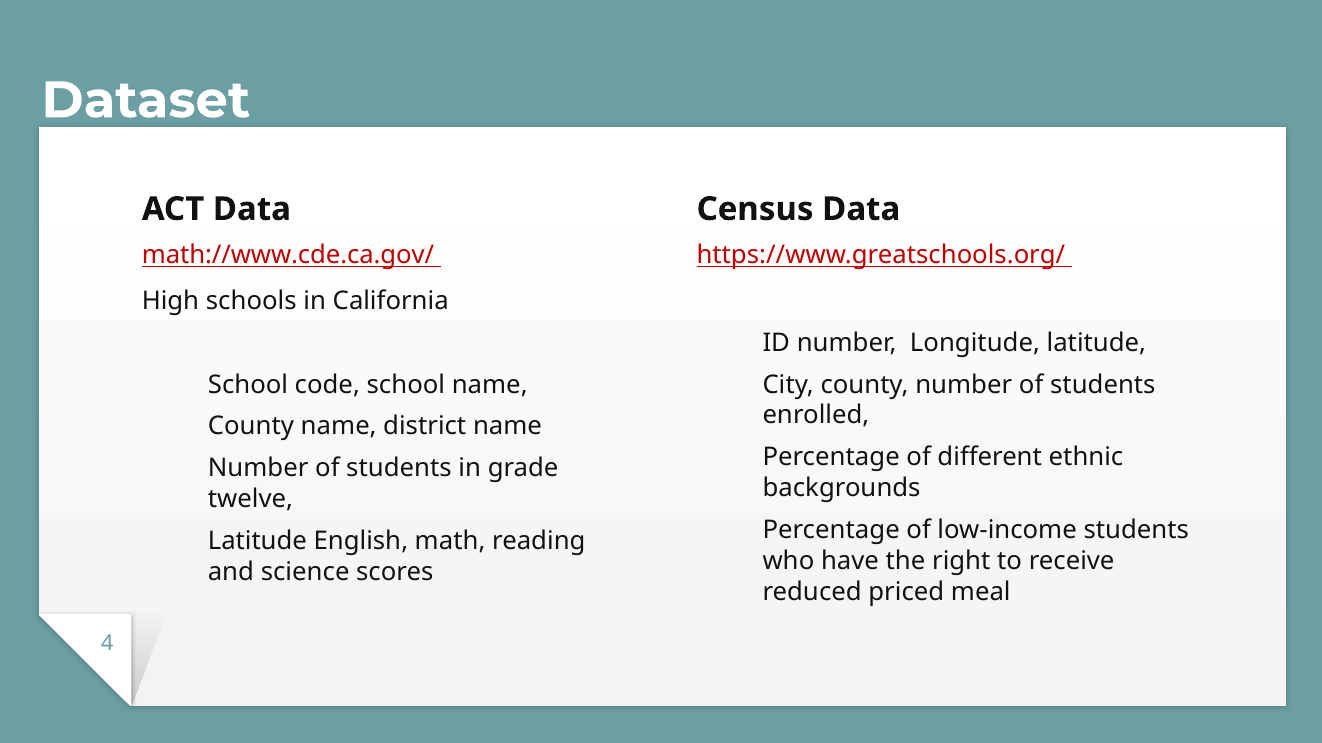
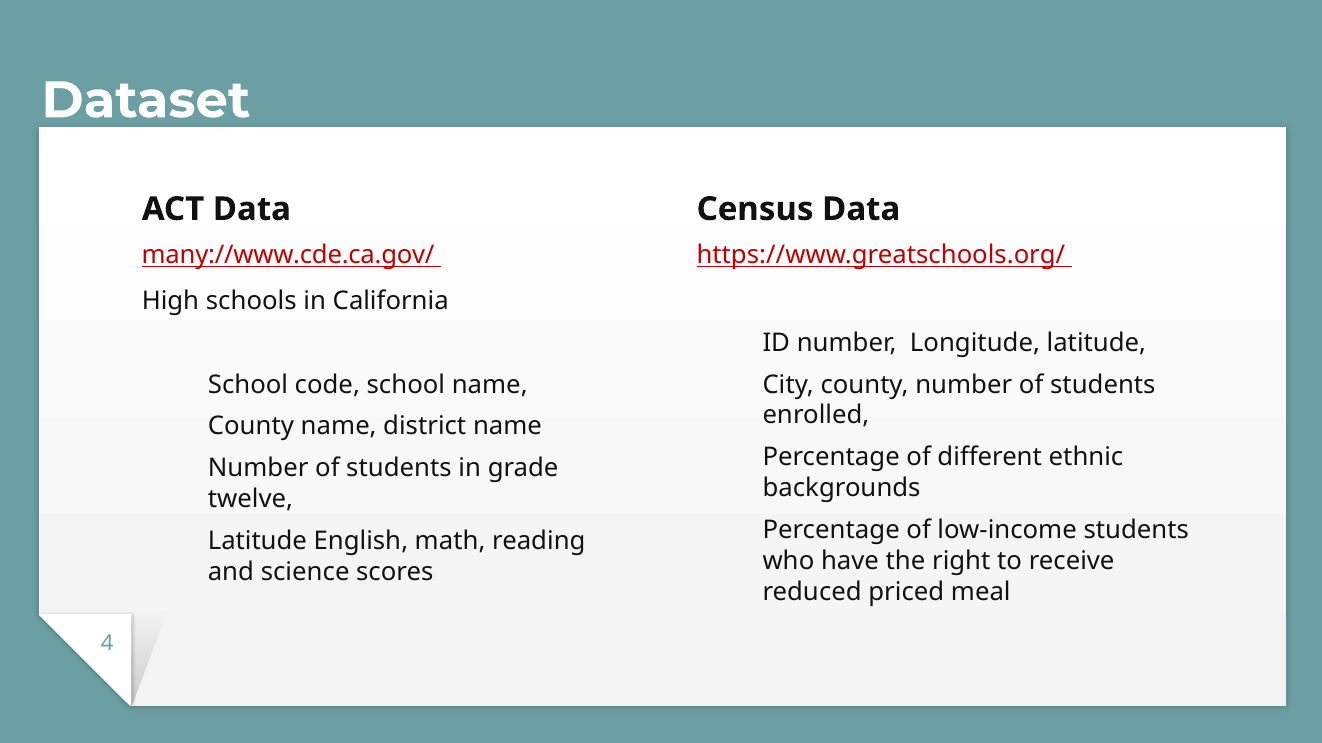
math://www.cde.ca.gov/: math://www.cde.ca.gov/ -> many://www.cde.ca.gov/
